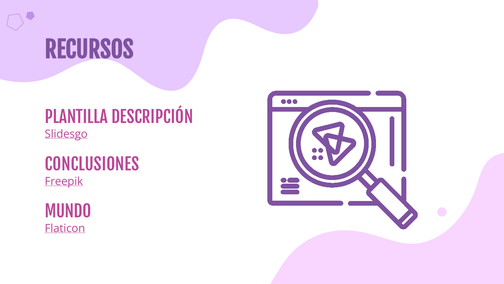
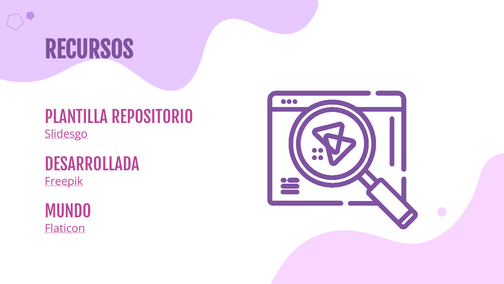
DESCRIPCIÓN: DESCRIPCIÓN -> REPOSITORIO
CONCLUSIONES: CONCLUSIONES -> DESARROLLADA
